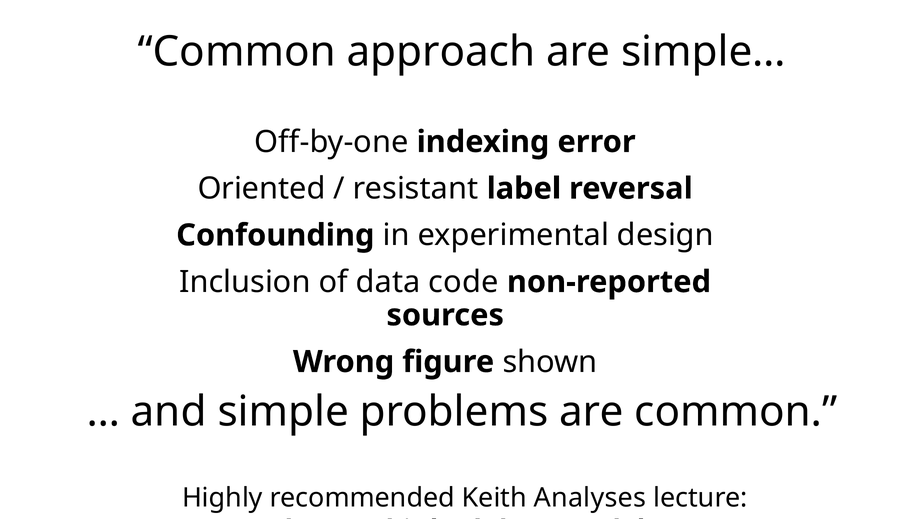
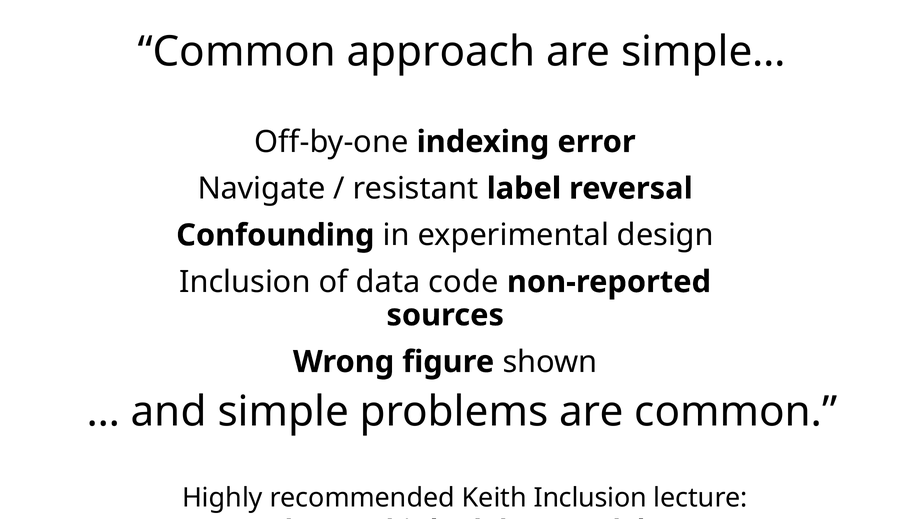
Oriented: Oriented -> Navigate
Keith Analyses: Analyses -> Inclusion
